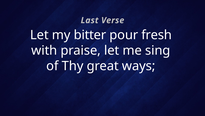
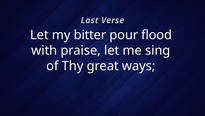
fresh: fresh -> flood
